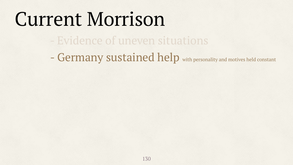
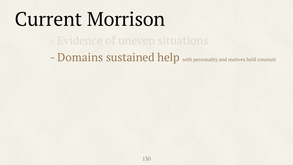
Germany: Germany -> Domains
